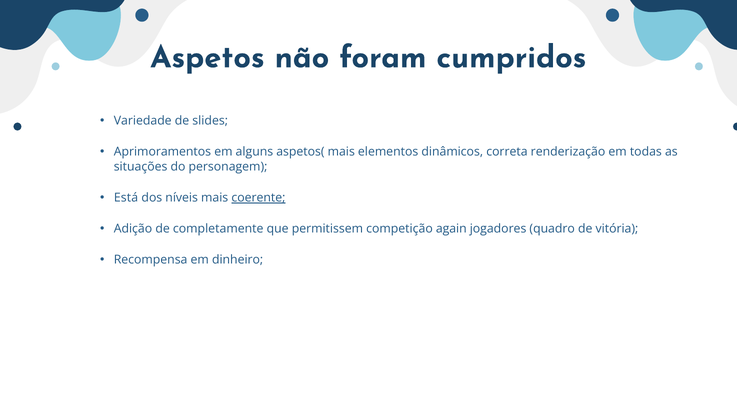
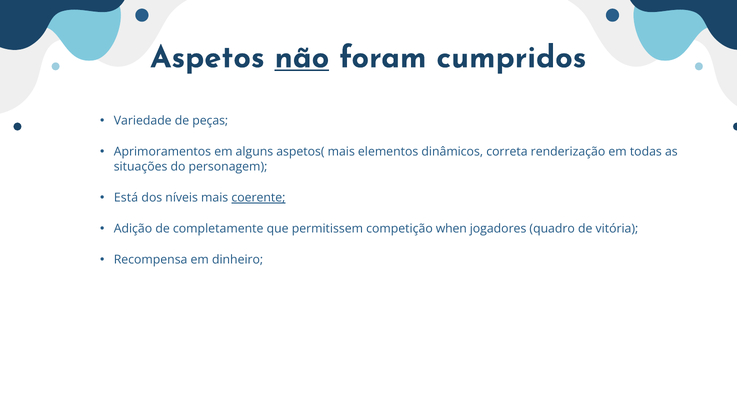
não underline: none -> present
slides: slides -> peças
again: again -> when
